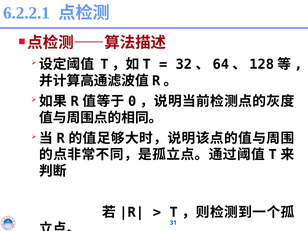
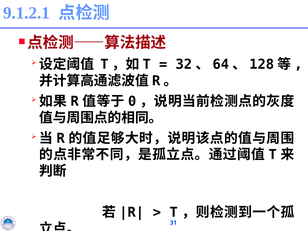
6.2.2.1: 6.2.2.1 -> 9.1.2.1
